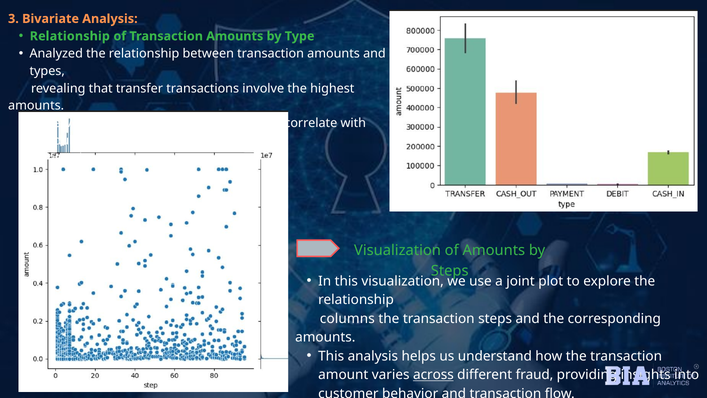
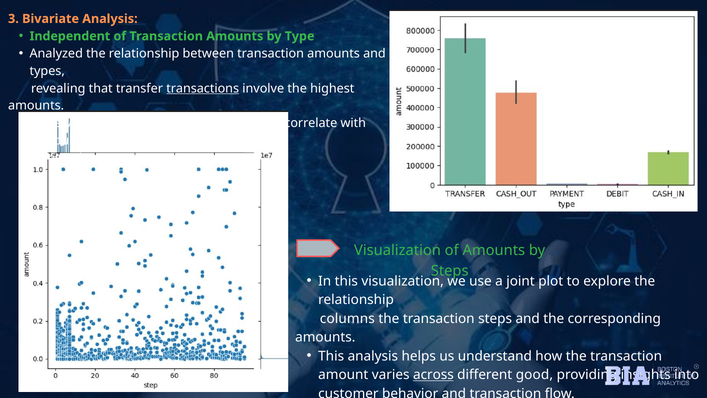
Relationship at (70, 36): Relationship -> Independent
transactions at (203, 88) underline: none -> present
fraud: fraud -> good
